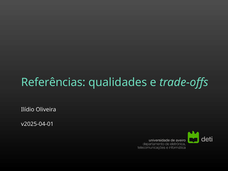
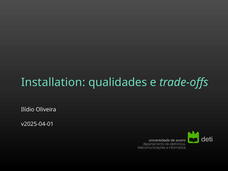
Referências: Referências -> Installation
